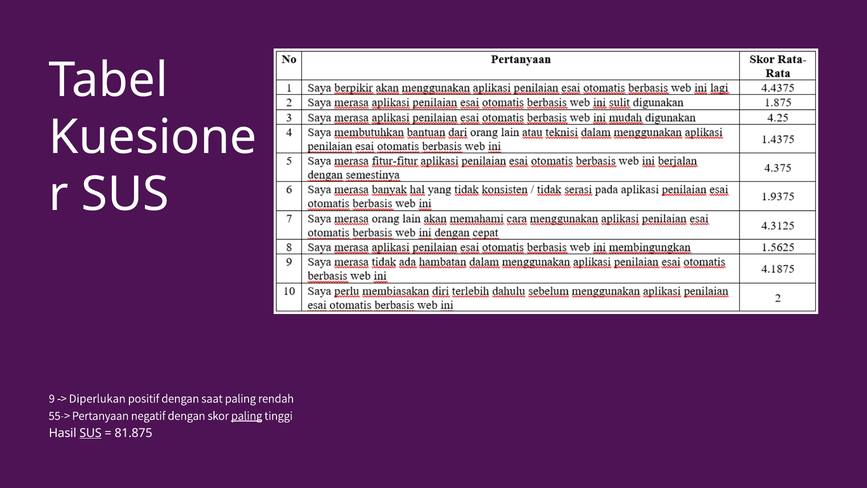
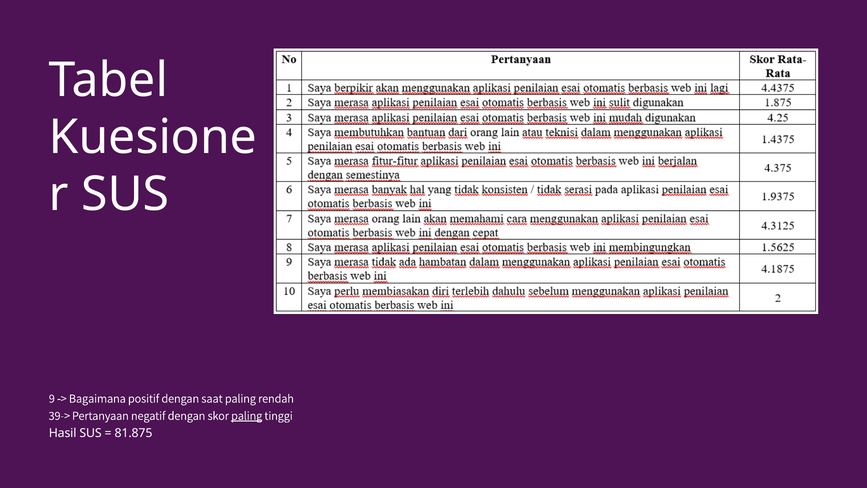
Diperlukan: Diperlukan -> Bagaimana
55->: 55-> -> 39->
SUS at (91, 433) underline: present -> none
